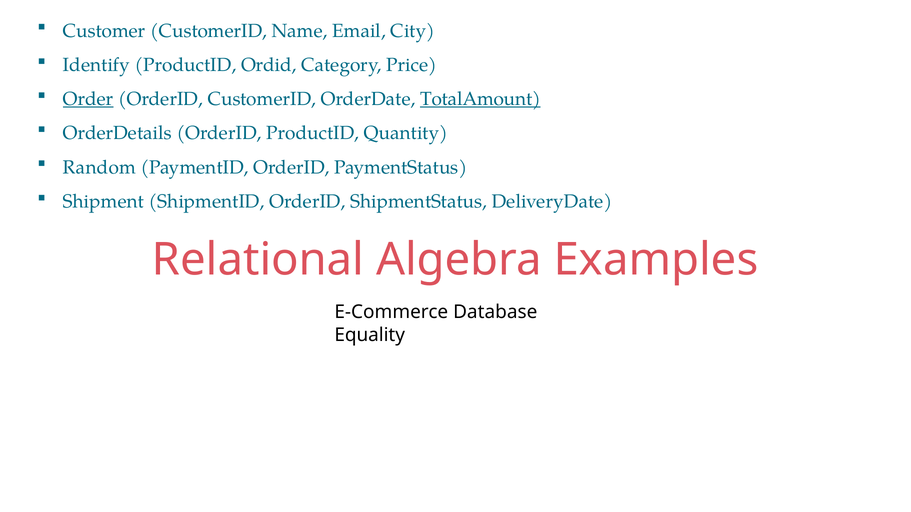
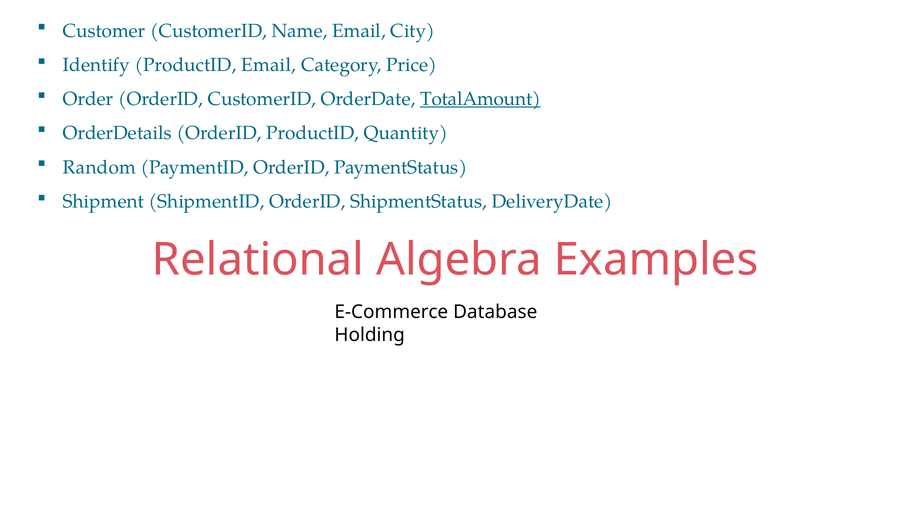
ProductID Ordid: Ordid -> Email
Order underline: present -> none
Equality: Equality -> Holding
